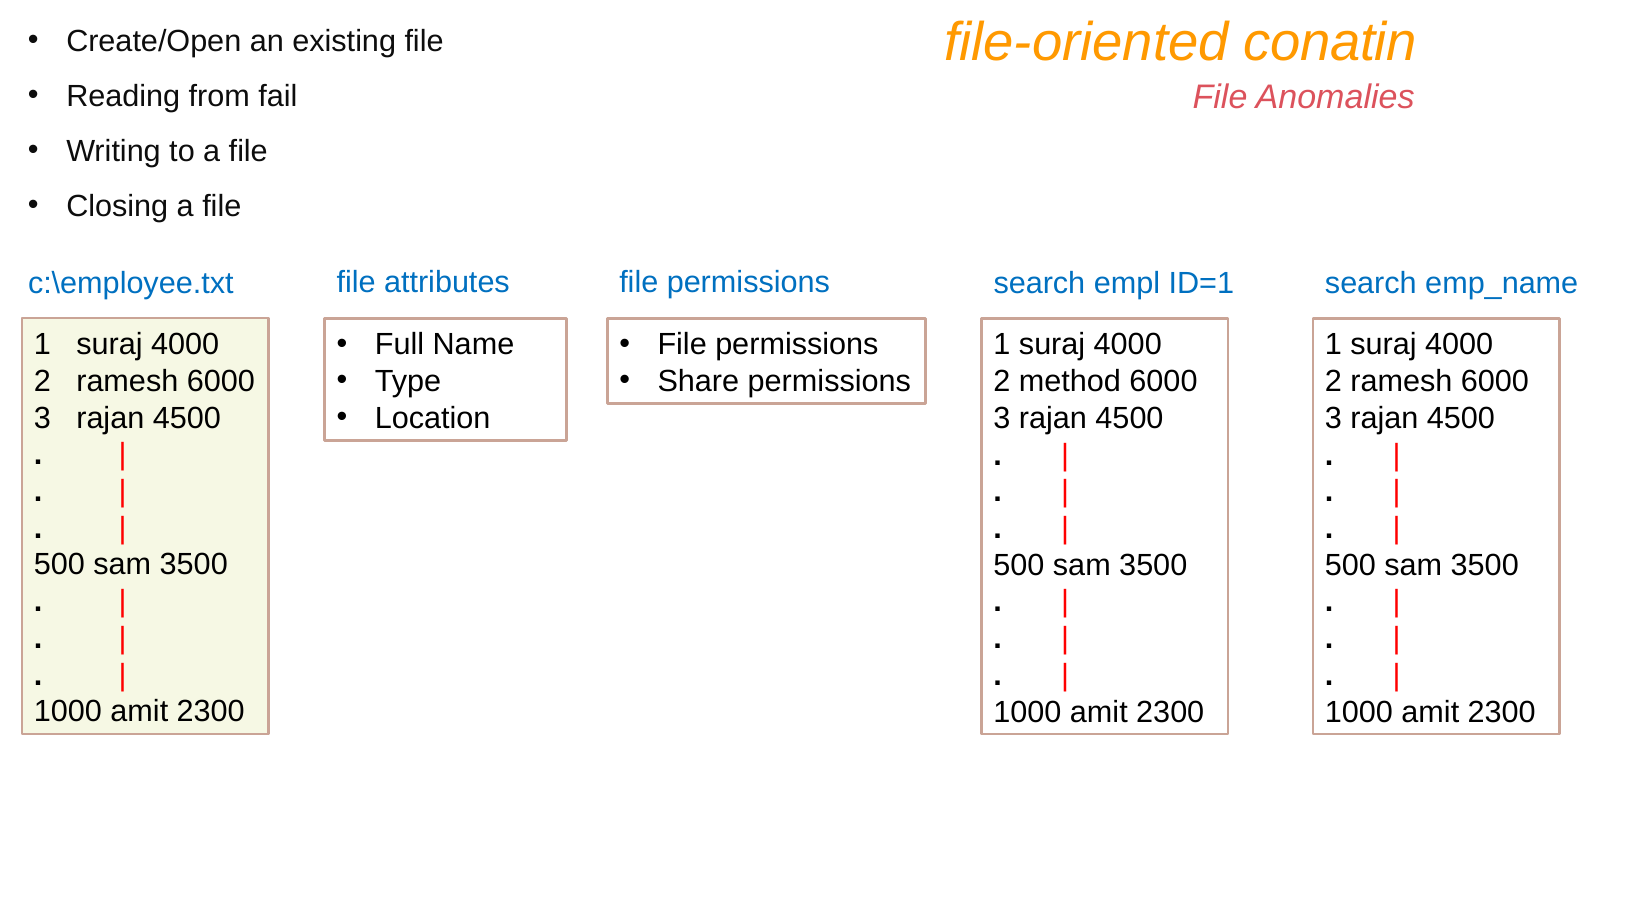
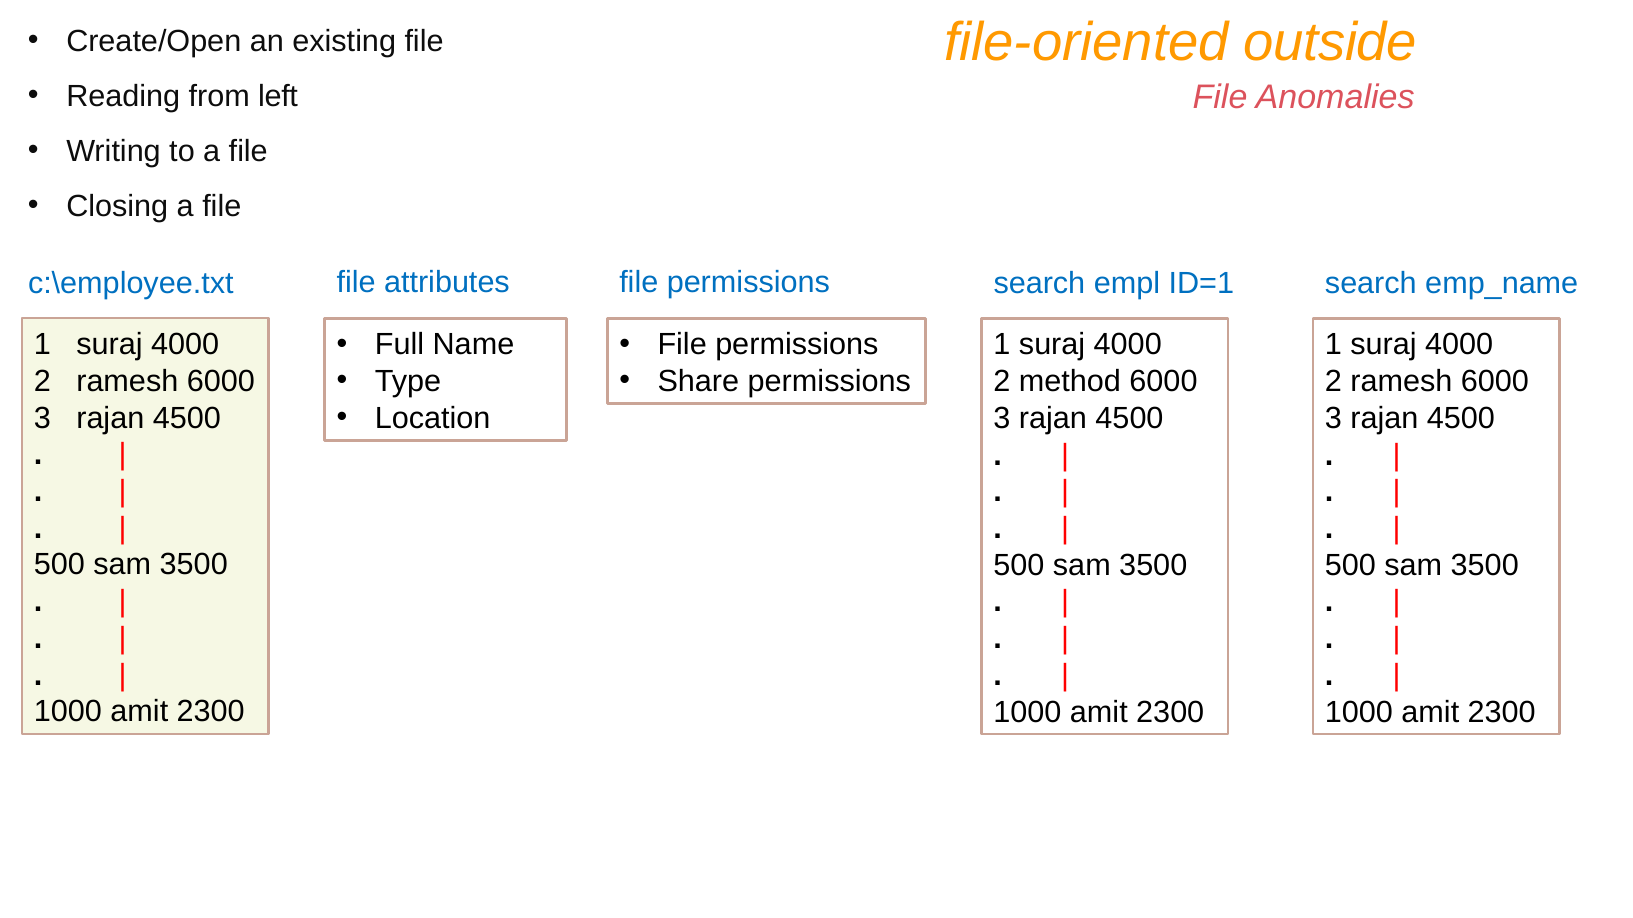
conatin: conatin -> outside
fail: fail -> left
